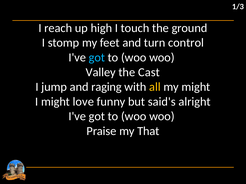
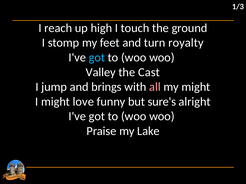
control: control -> royalty
raging: raging -> brings
all colour: yellow -> pink
said's: said's -> sure's
That: That -> Lake
